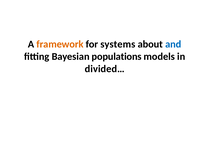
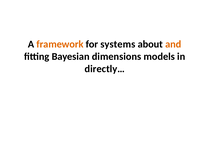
and colour: blue -> orange
populations: populations -> dimensions
divided…: divided… -> directly…
